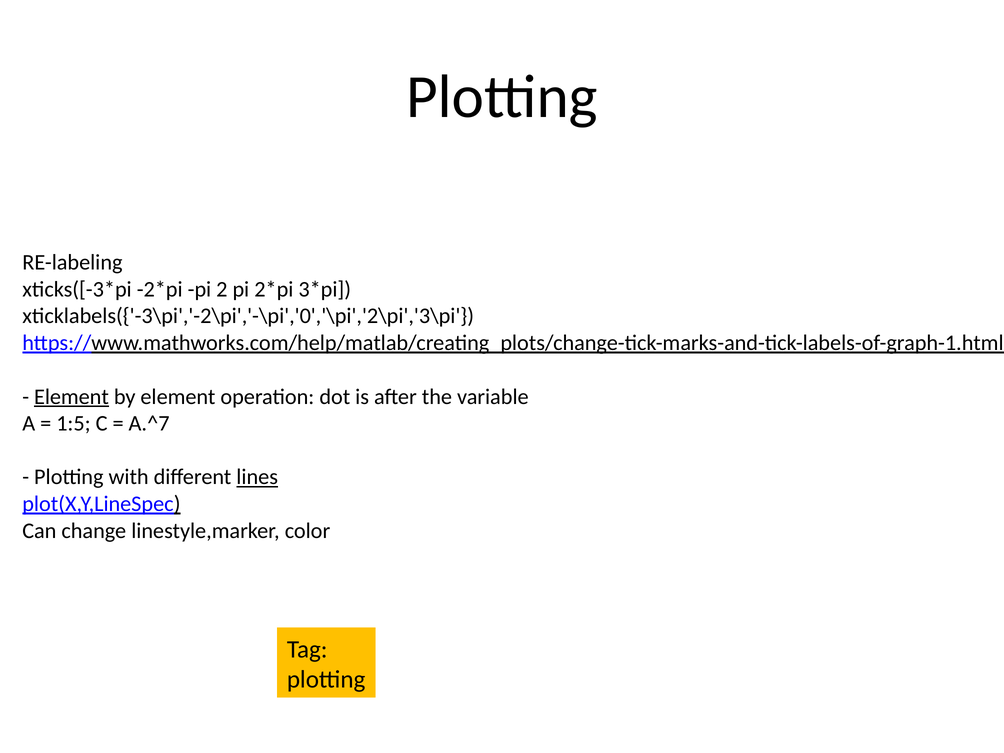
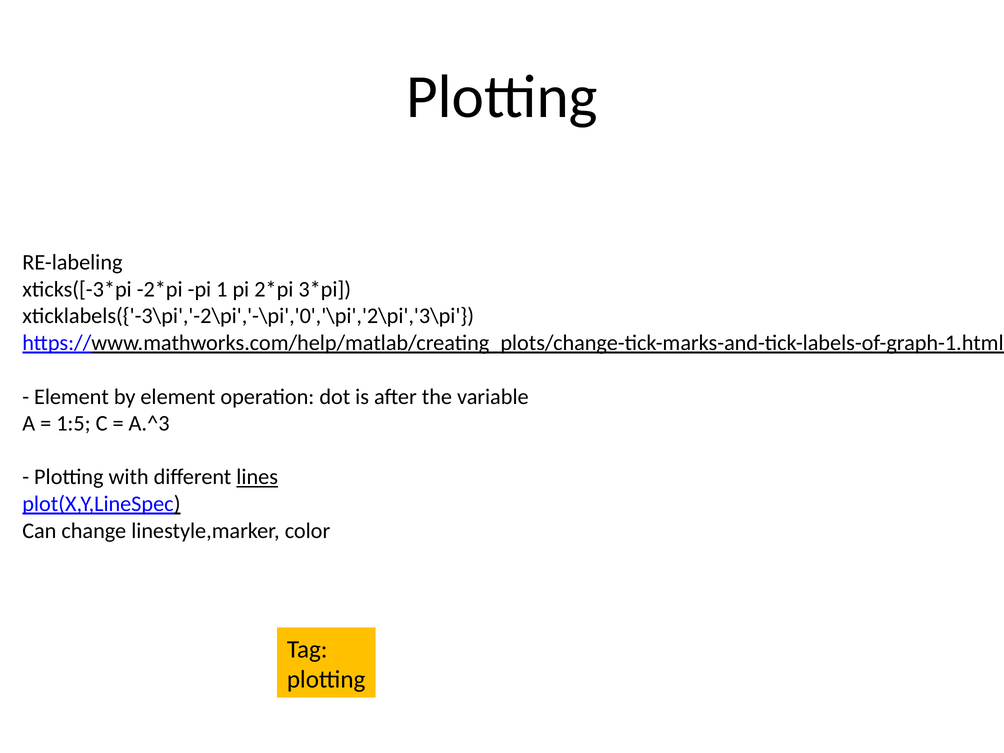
2: 2 -> 1
Element at (71, 397) underline: present -> none
A.^7: A.^7 -> A.^3
